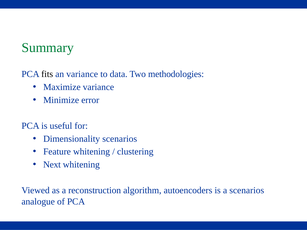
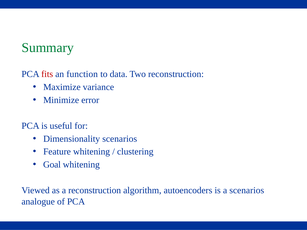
fits colour: black -> red
an variance: variance -> function
Two methodologies: methodologies -> reconstruction
Next: Next -> Goal
